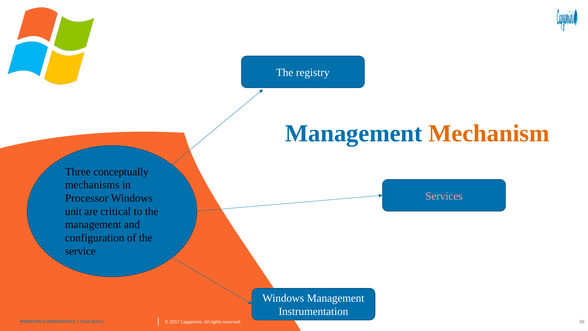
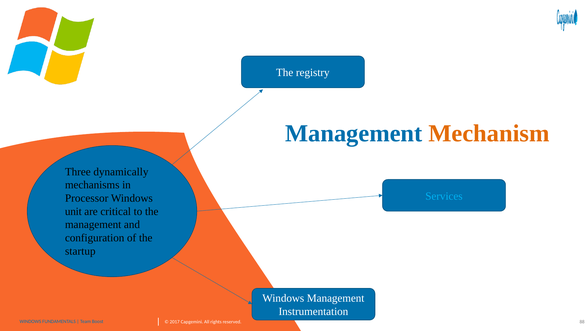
conceptually: conceptually -> dynamically
Services colour: pink -> light blue
service: service -> startup
